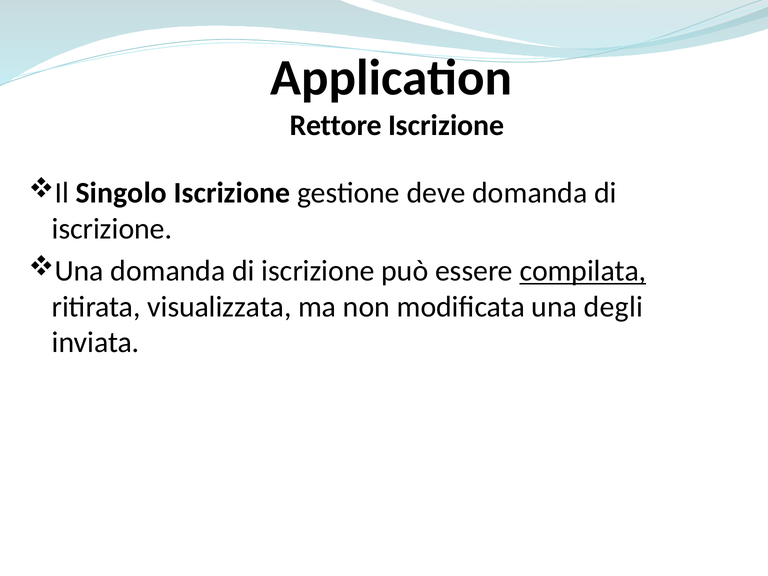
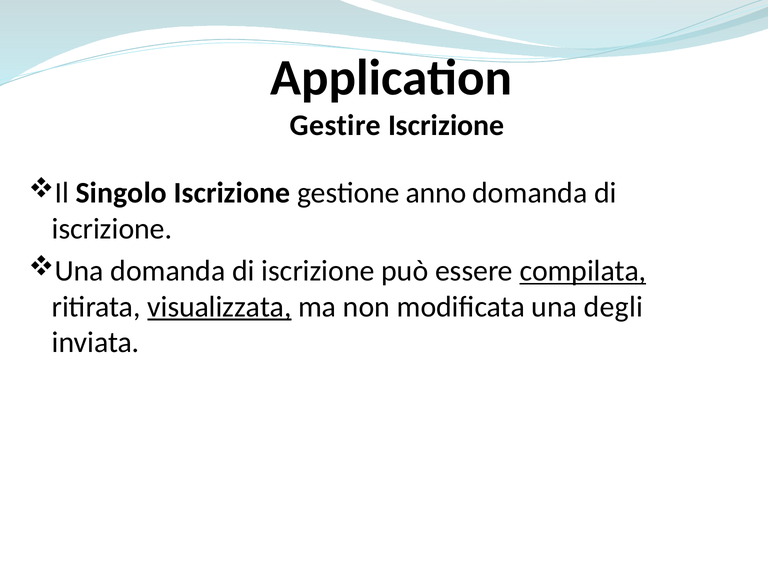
Rettore: Rettore -> Gestire
deve: deve -> anno
visualizzata underline: none -> present
